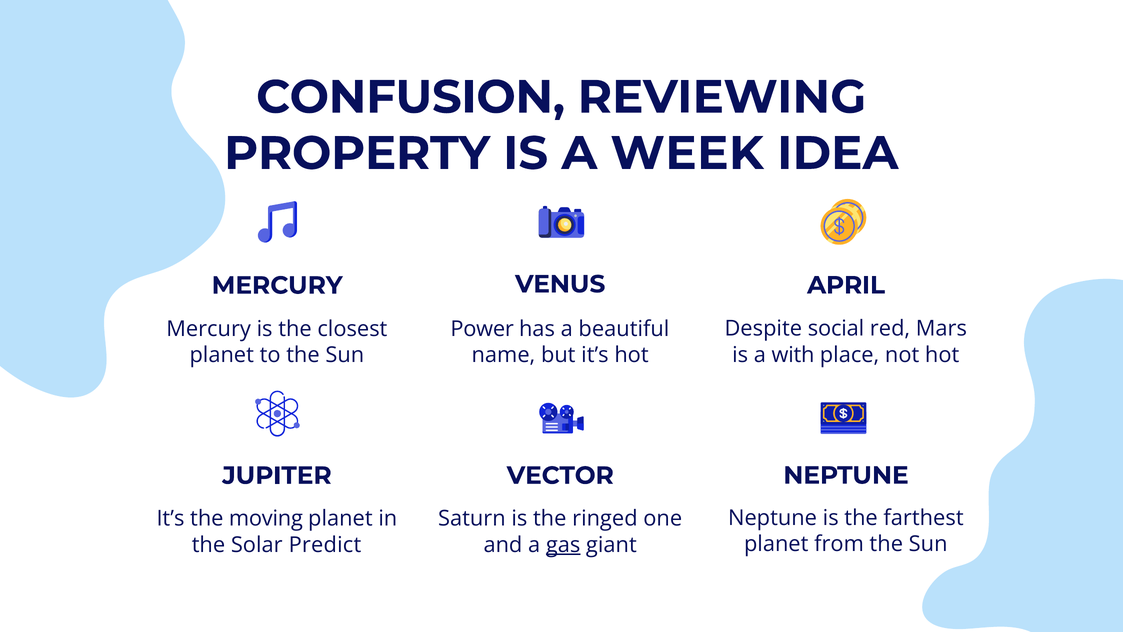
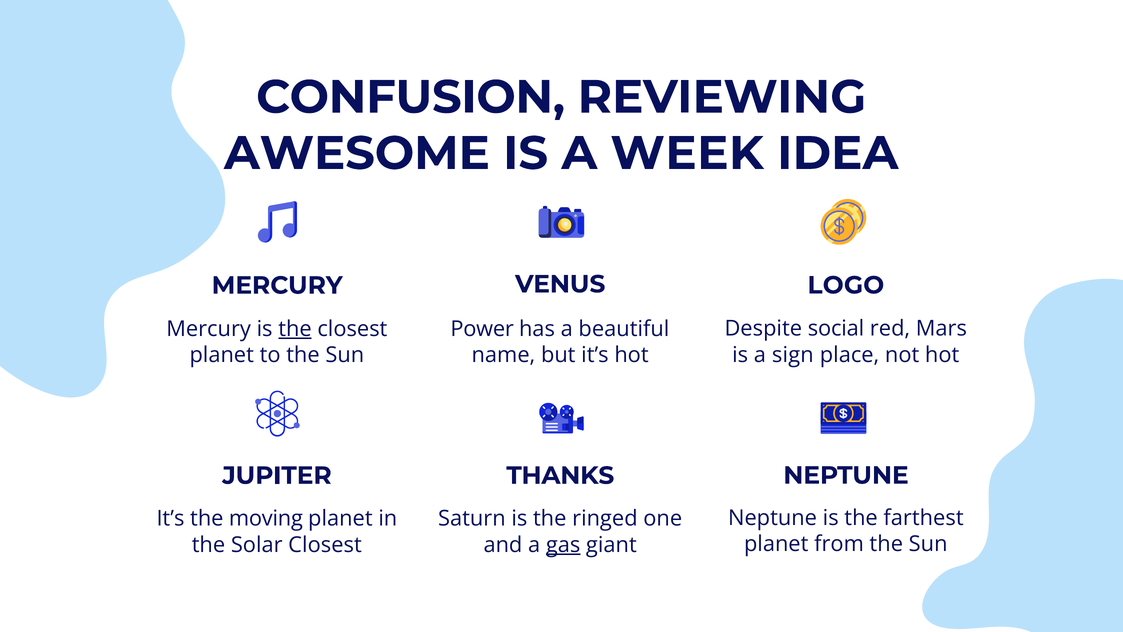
PROPERTY: PROPERTY -> AWESOME
APRIL: APRIL -> LOGO
the at (295, 329) underline: none -> present
with: with -> sign
VECTOR: VECTOR -> THANKS
Solar Predict: Predict -> Closest
